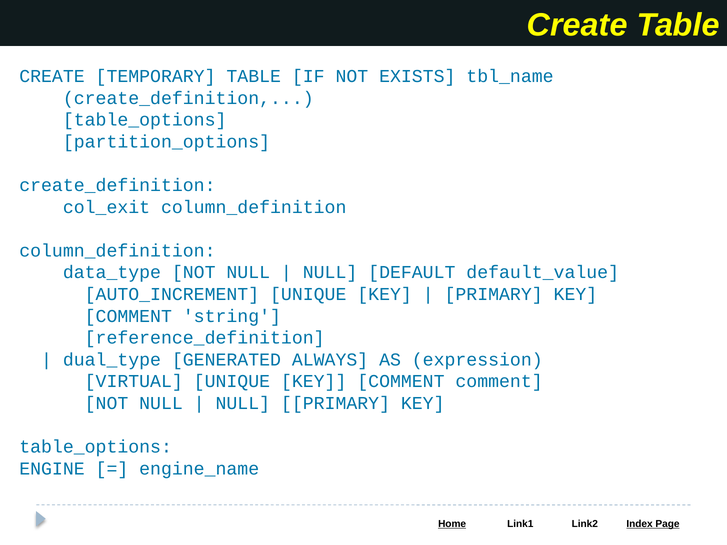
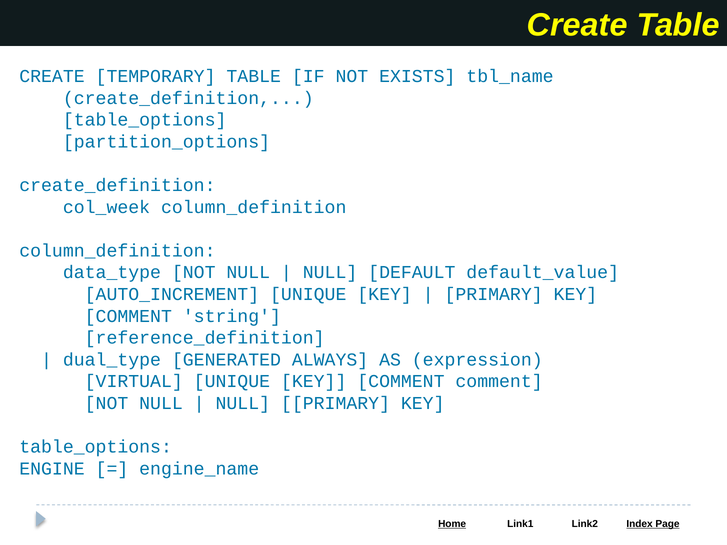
col_exit: col_exit -> col_week
